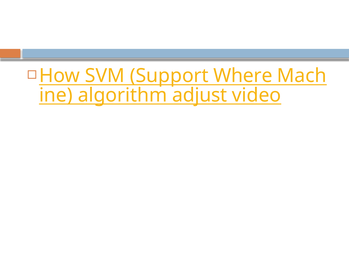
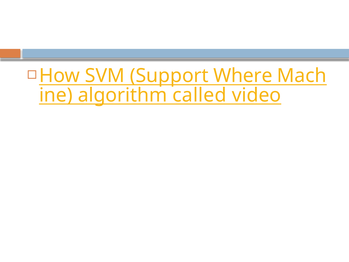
adjust: adjust -> called
